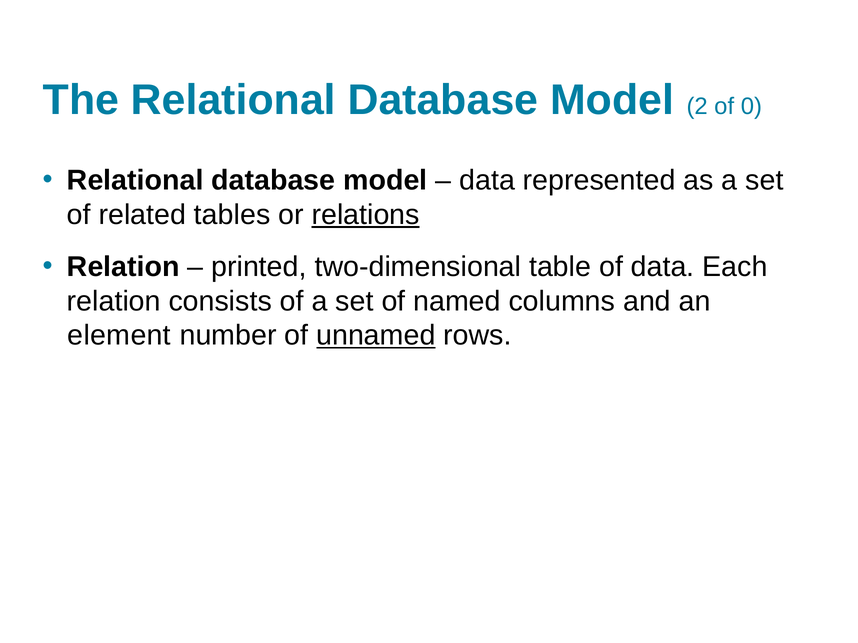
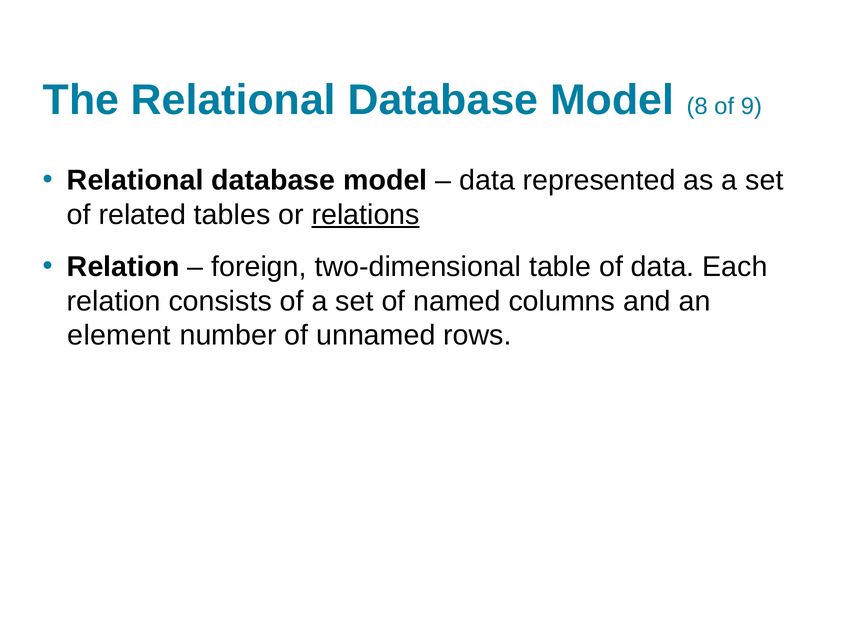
2: 2 -> 8
0: 0 -> 9
printed: printed -> foreign
unnamed underline: present -> none
